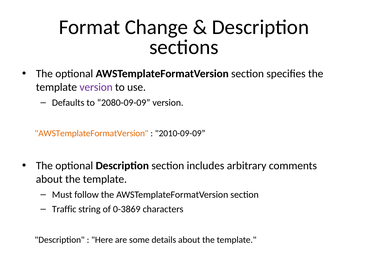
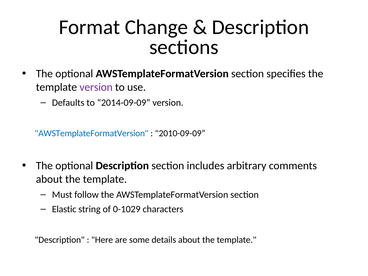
2080-09-09: 2080-09-09 -> 2014-09-09
AWSTemplateFormatVersion at (92, 133) colour: orange -> blue
Traffic: Traffic -> Elastic
0-3869: 0-3869 -> 0-1029
